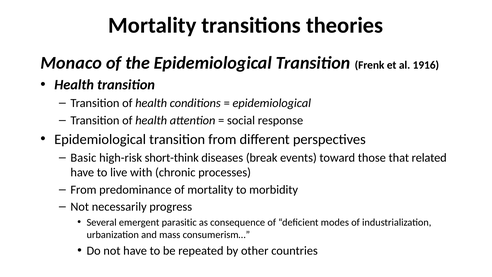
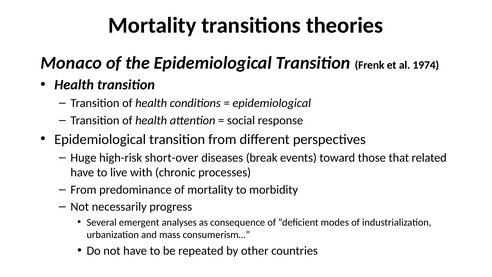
1916: 1916 -> 1974
Basic: Basic -> Huge
short-think: short-think -> short-over
parasitic: parasitic -> analyses
